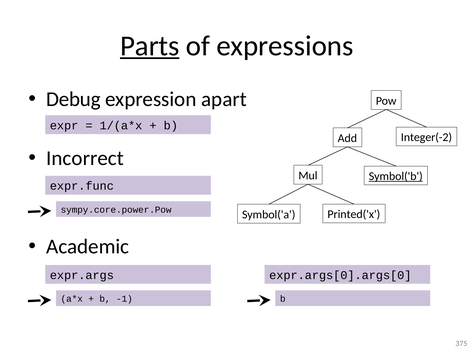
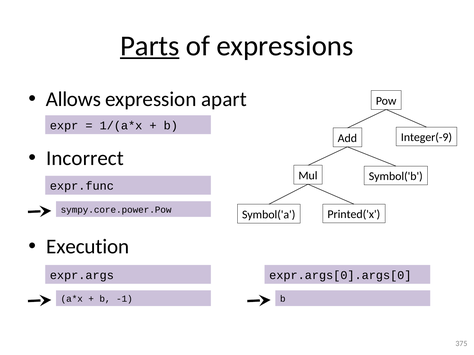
Debug: Debug -> Allows
Integer(-2: Integer(-2 -> Integer(-9
Symbol('b underline: present -> none
Academic: Academic -> Execution
